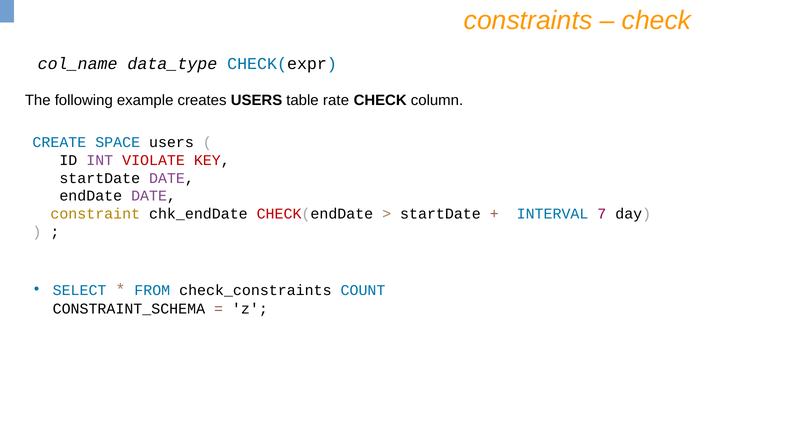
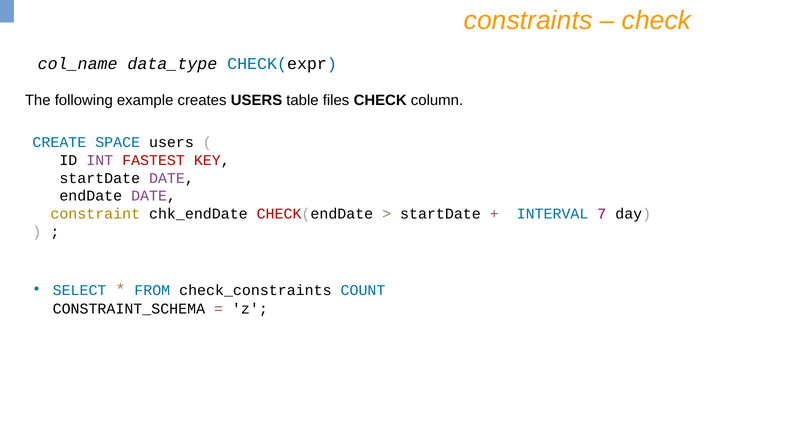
rate: rate -> files
VIOLATE: VIOLATE -> FASTEST
